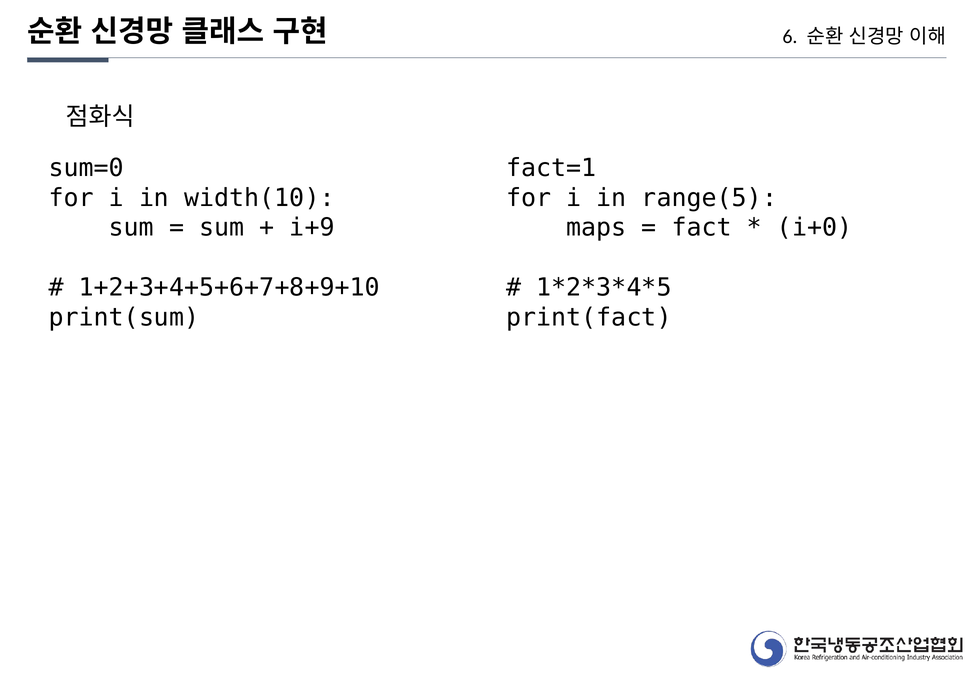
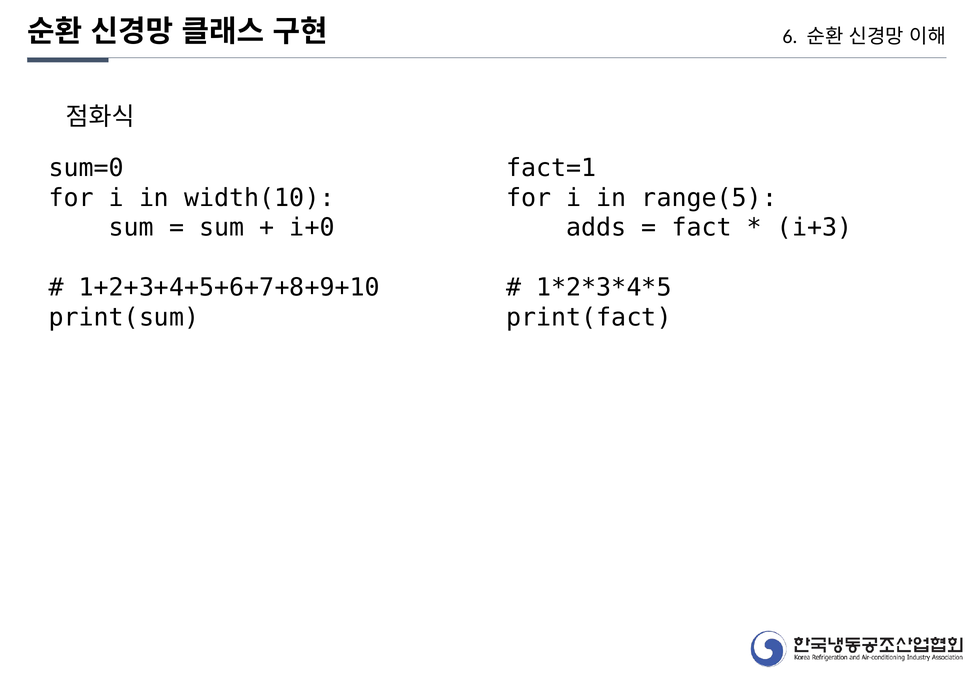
i+9: i+9 -> i+0
maps: maps -> adds
i+0: i+0 -> i+3
